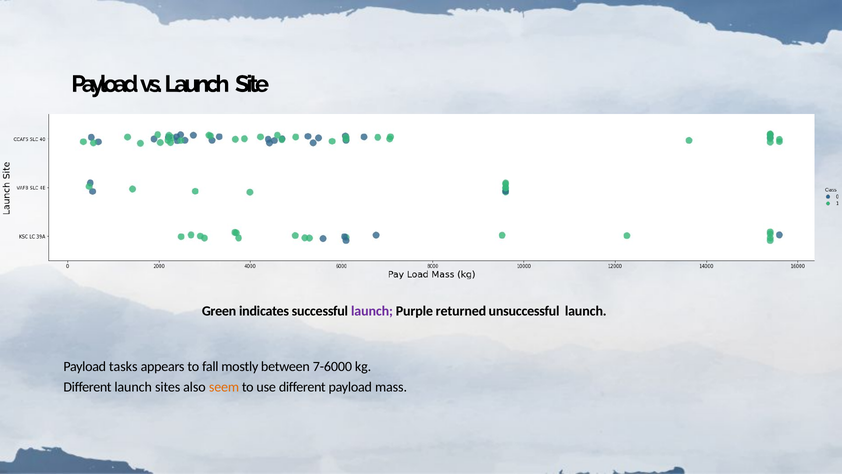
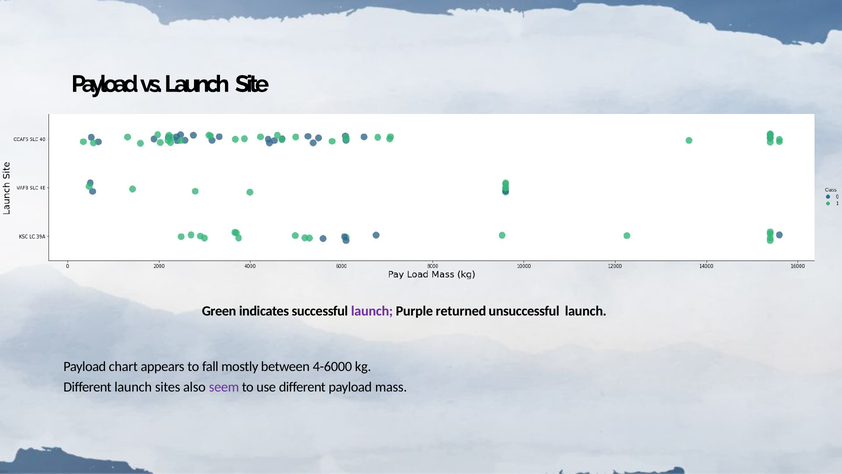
tasks: tasks -> chart
7-6000: 7-6000 -> 4-6000
seem colour: orange -> purple
